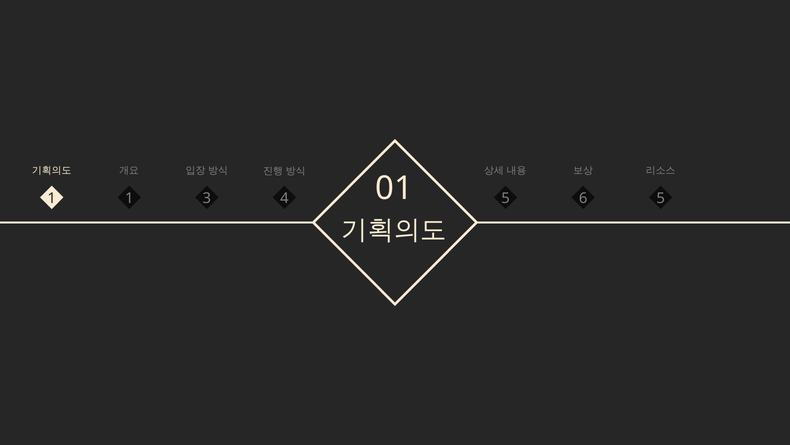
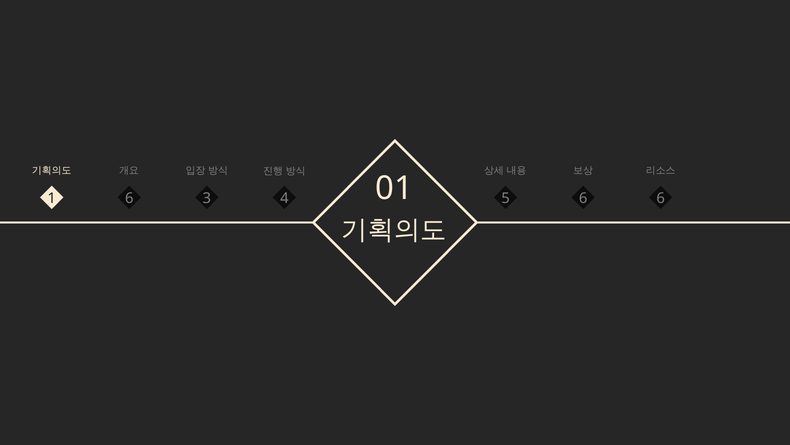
1 1: 1 -> 6
4 5: 5 -> 6
